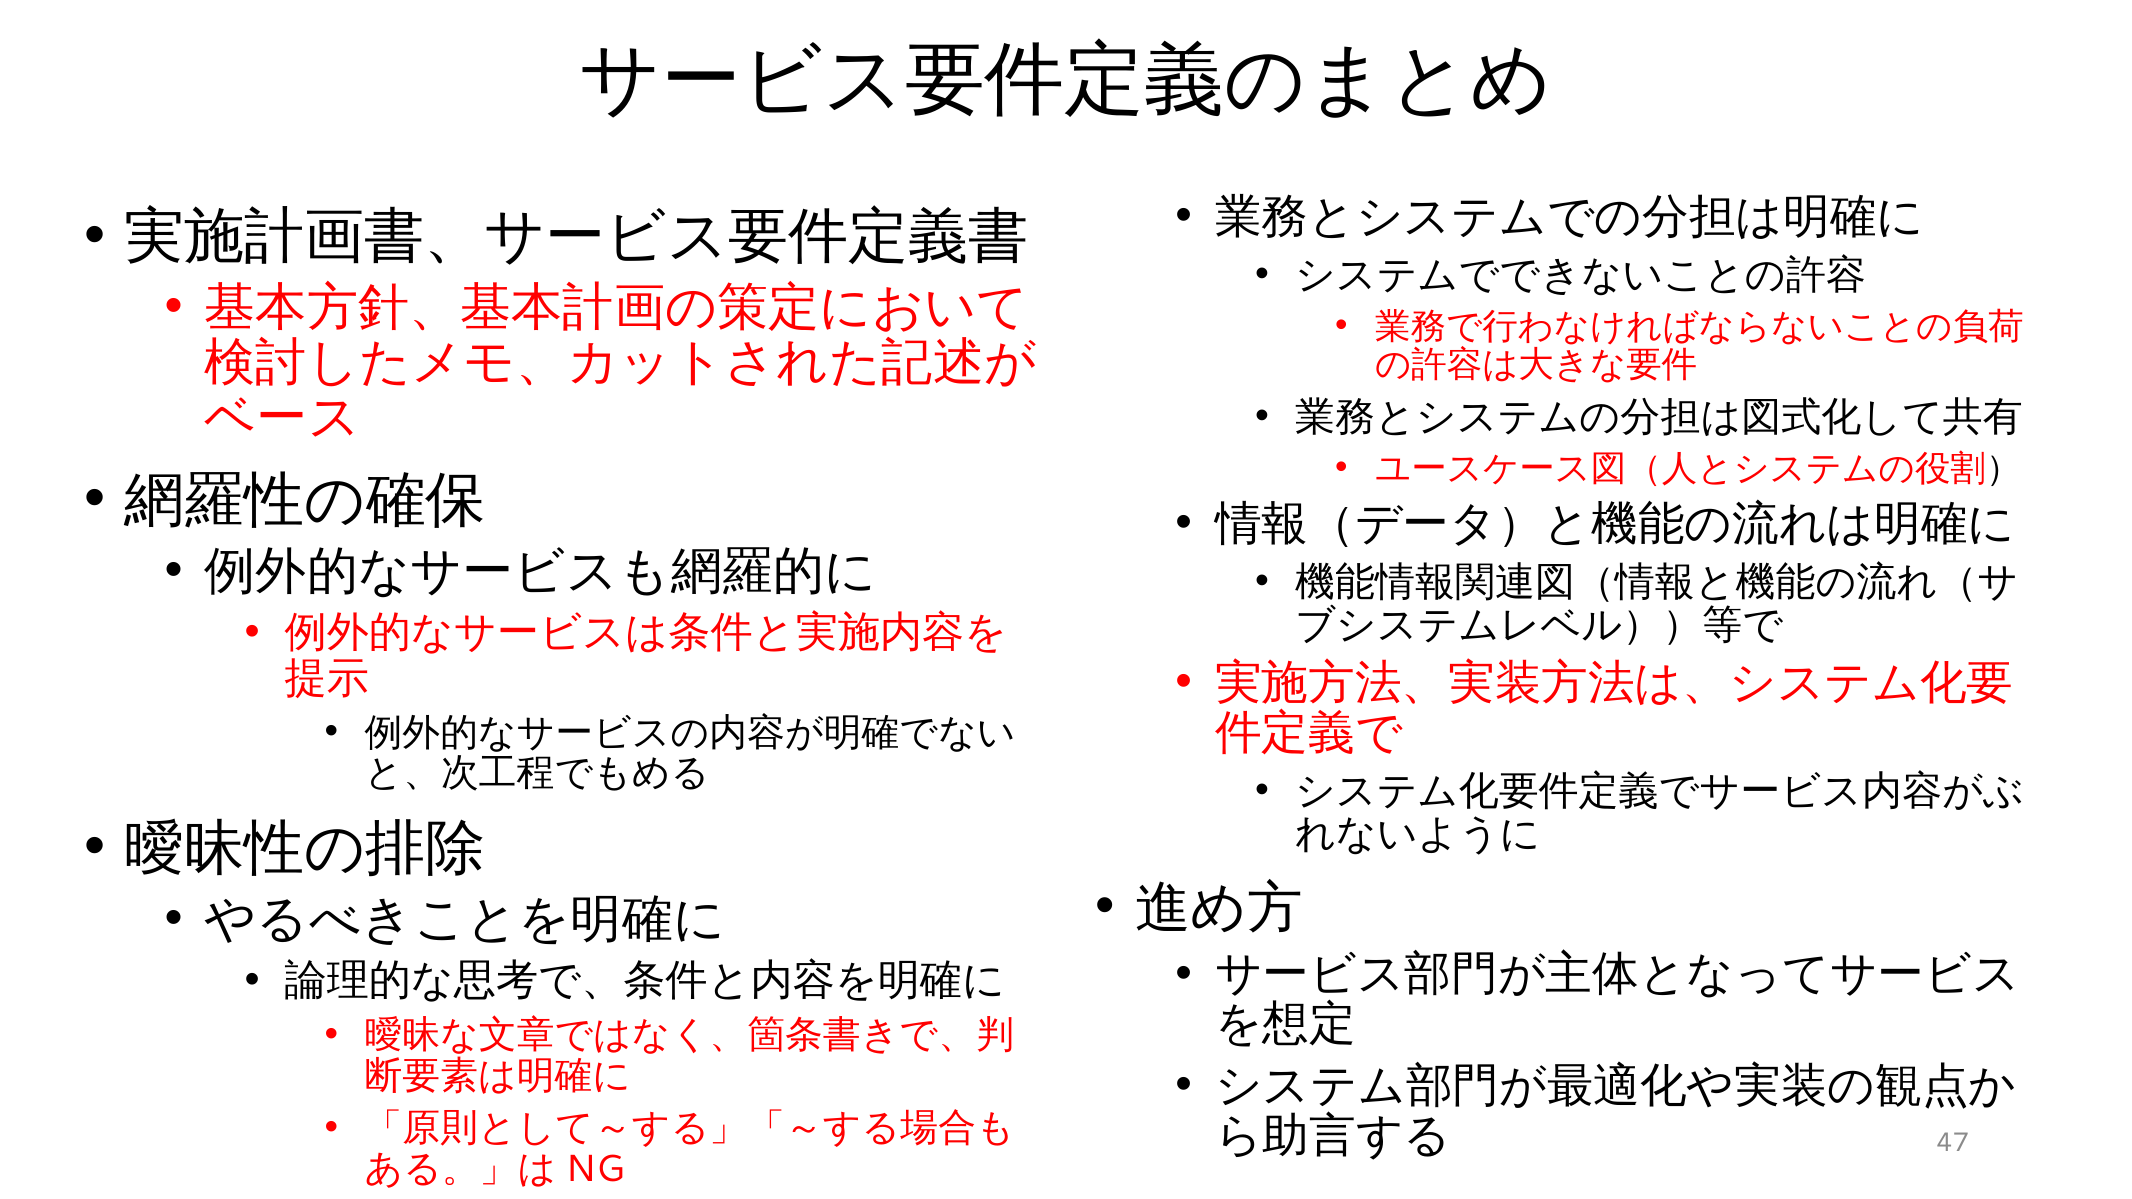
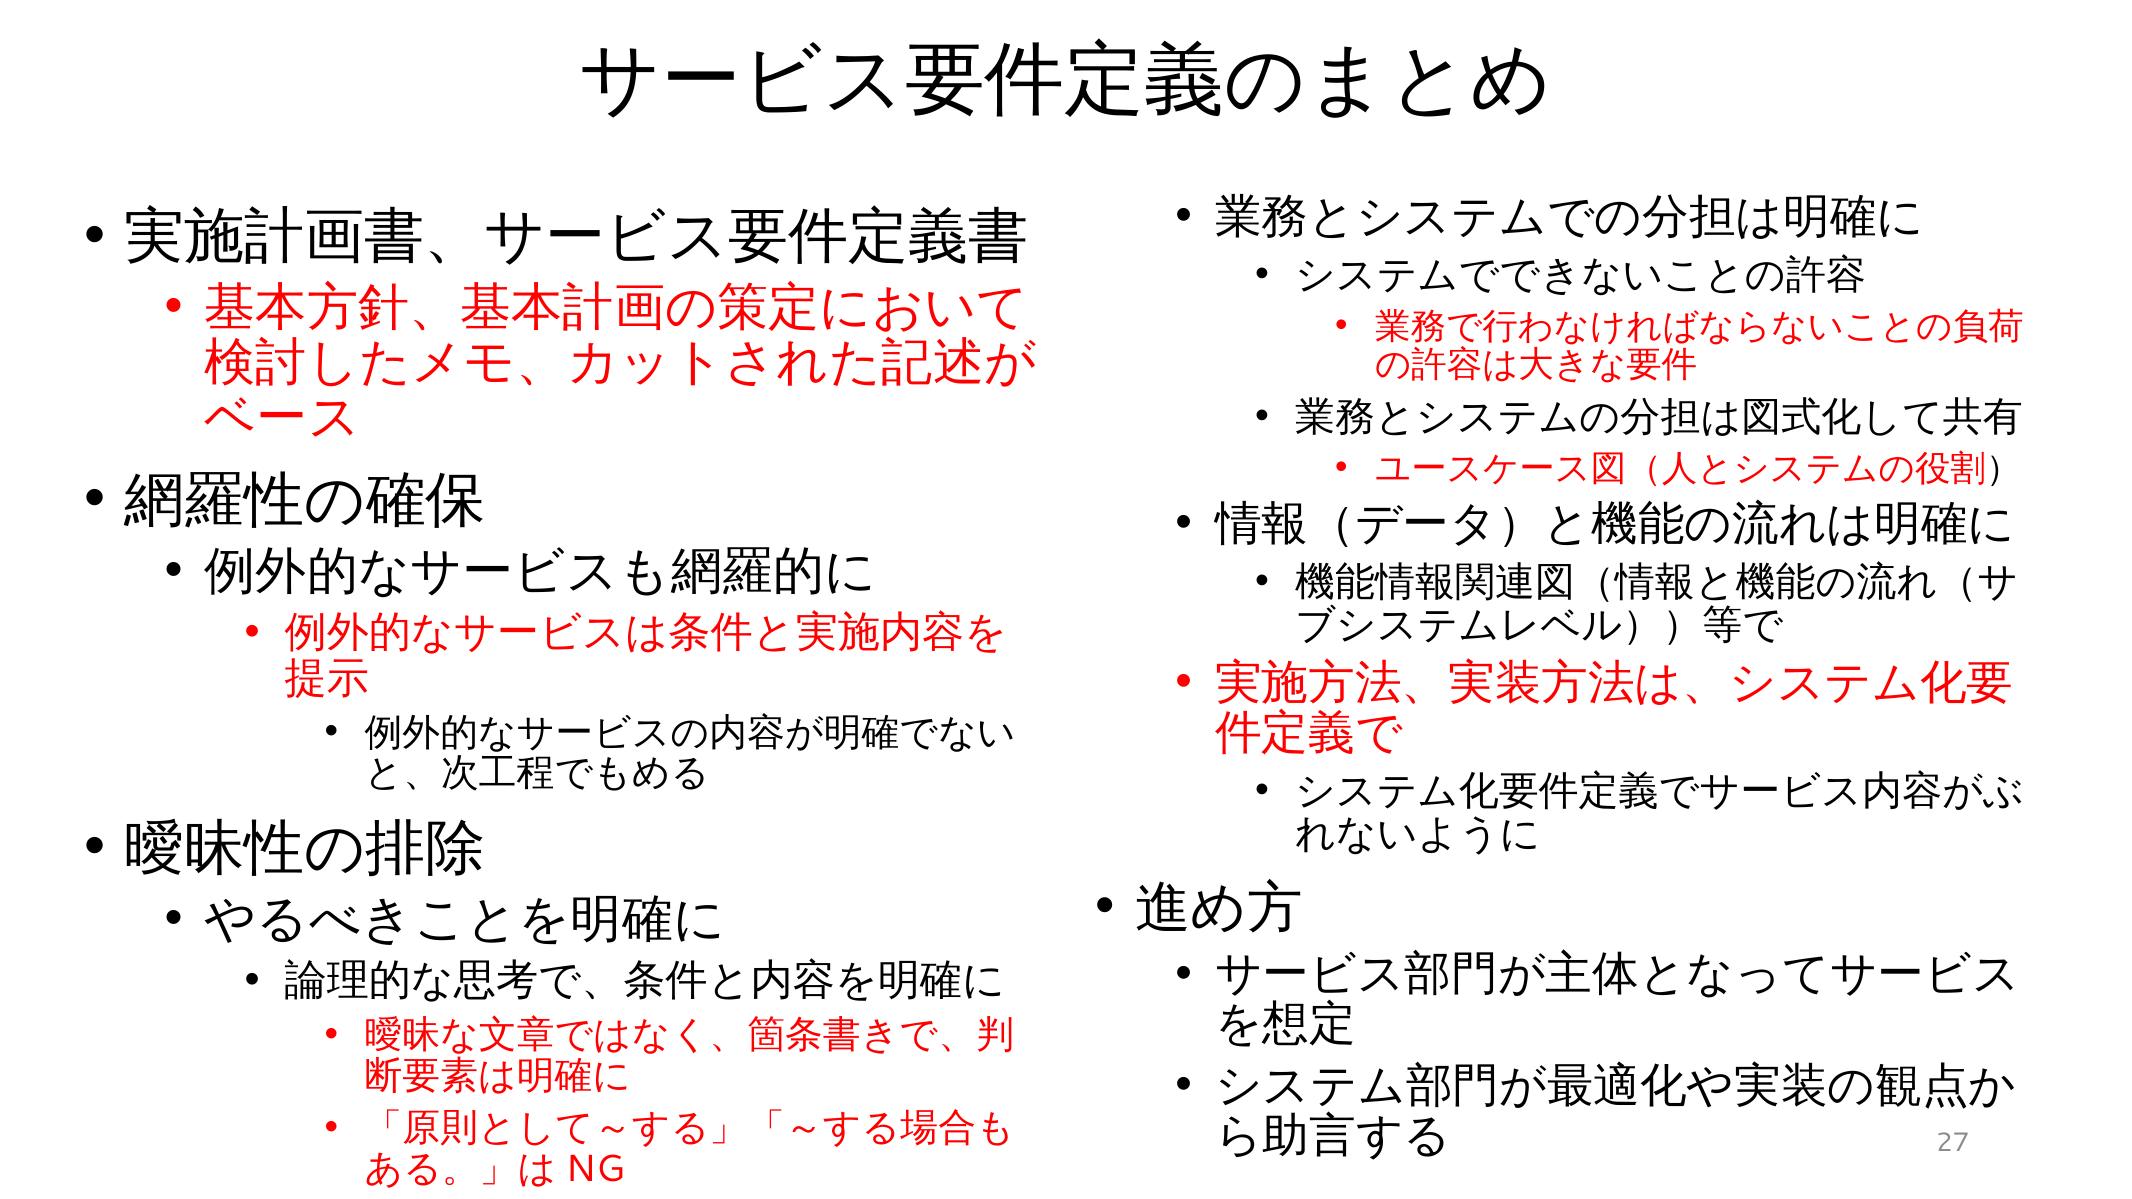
47: 47 -> 27
